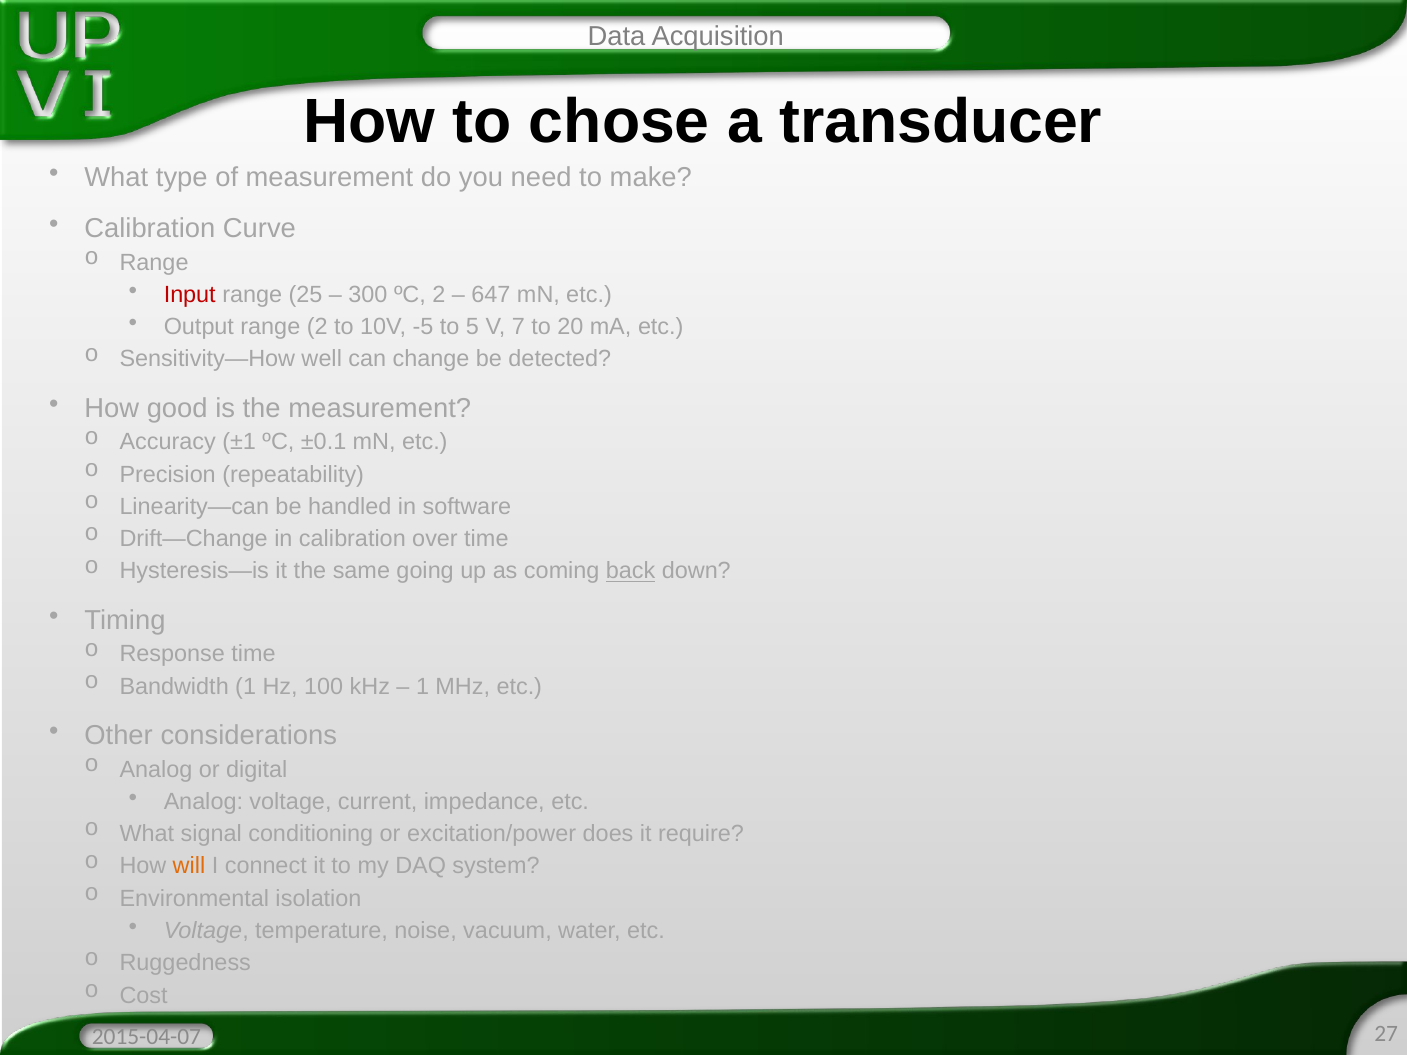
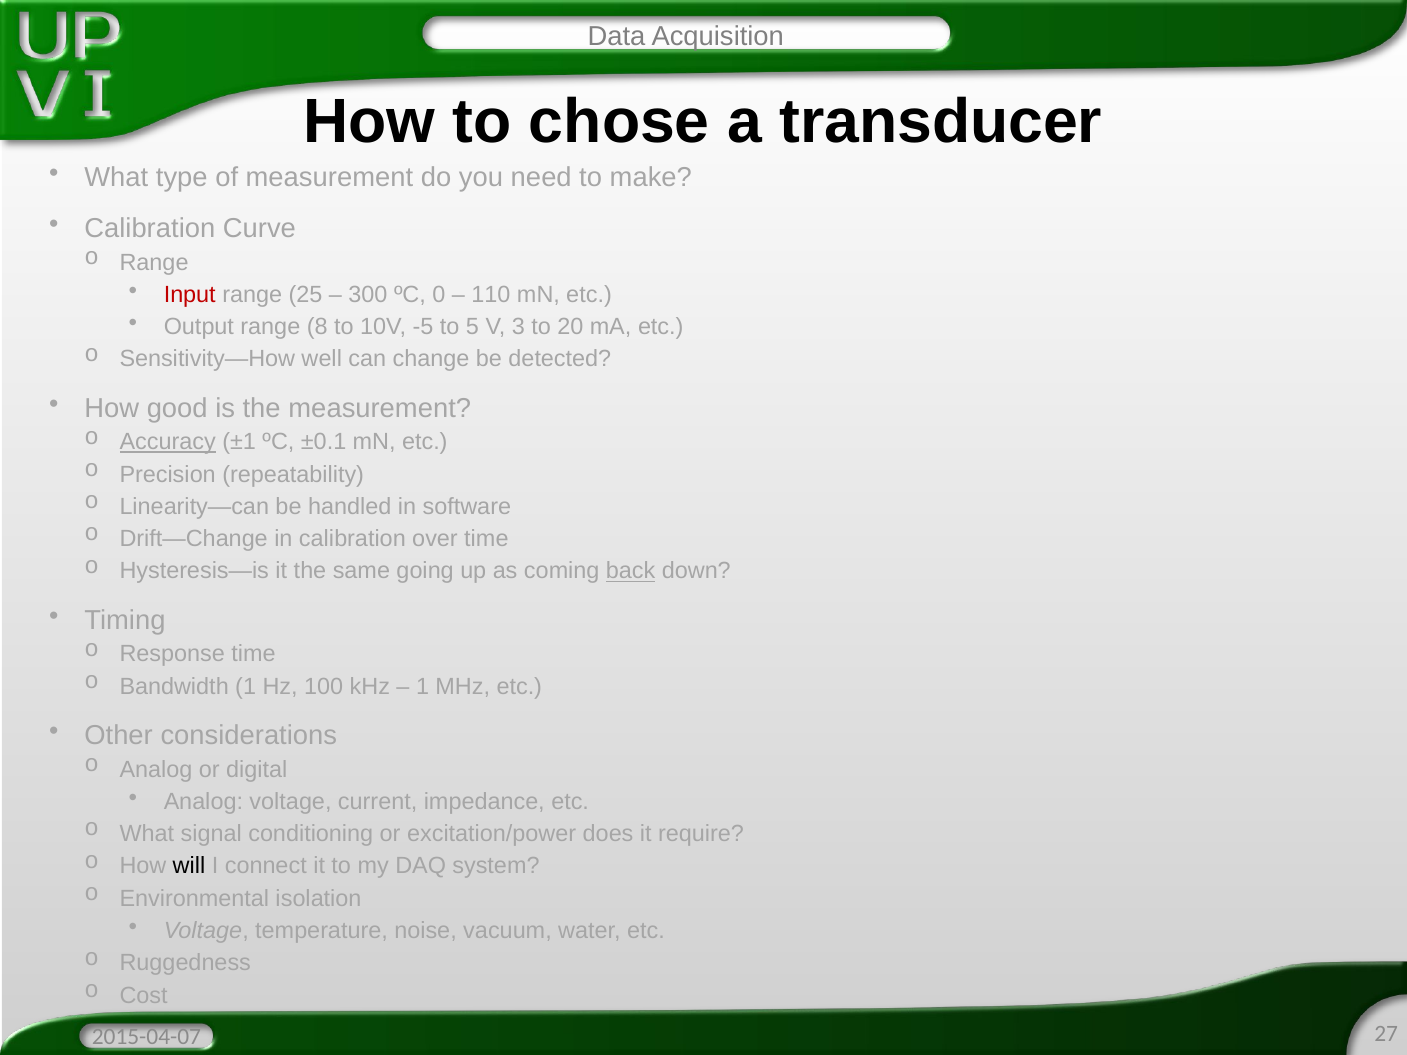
ºC 2: 2 -> 0
647: 647 -> 110
range 2: 2 -> 8
7: 7 -> 3
Accuracy underline: none -> present
will colour: orange -> black
